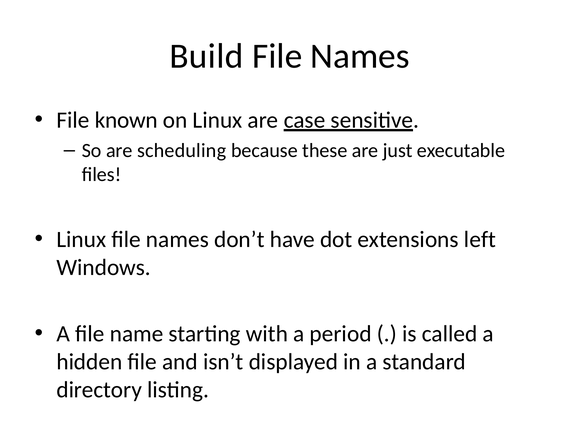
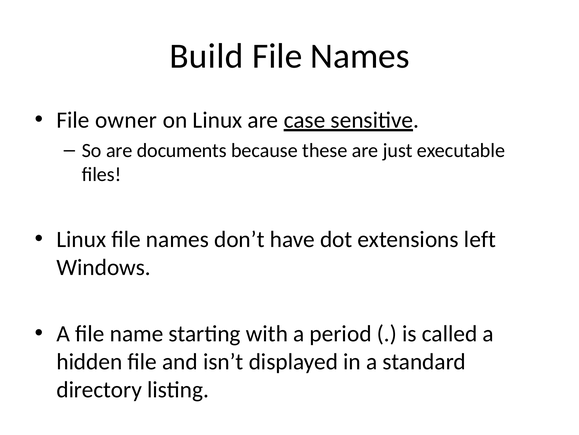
known: known -> owner
scheduling: scheduling -> documents
